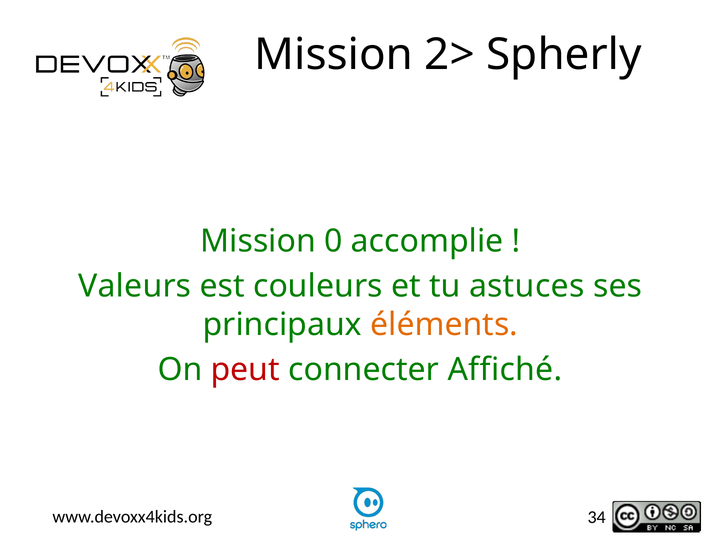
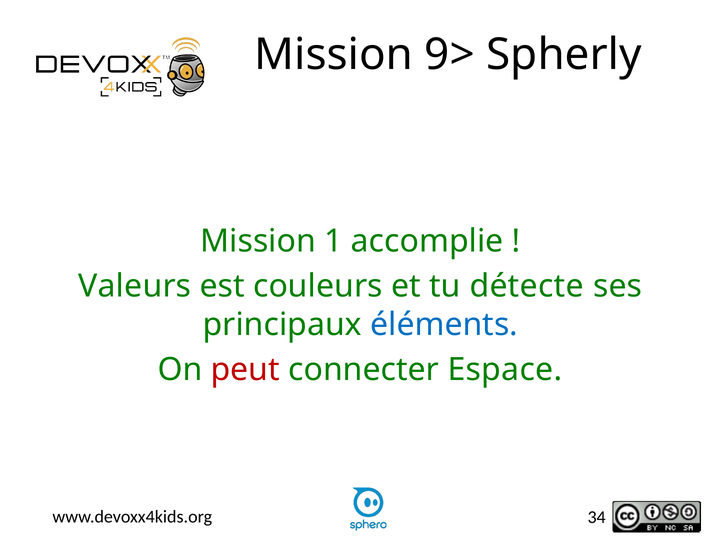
2>: 2> -> 9>
0: 0 -> 1
astuces: astuces -> détecte
éléments colour: orange -> blue
Affiché: Affiché -> Espace
